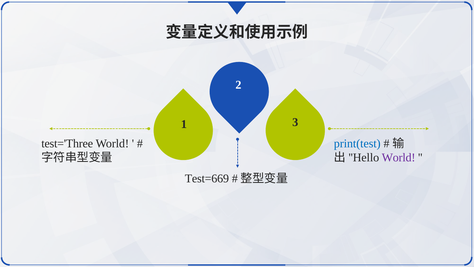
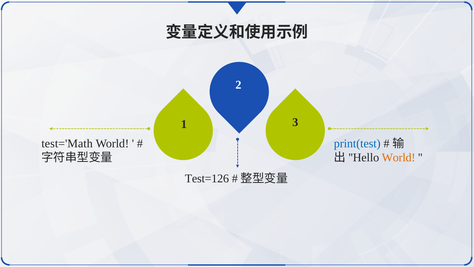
test='Three: test='Three -> test='Math
World at (399, 158) colour: purple -> orange
Test=669: Test=669 -> Test=126
